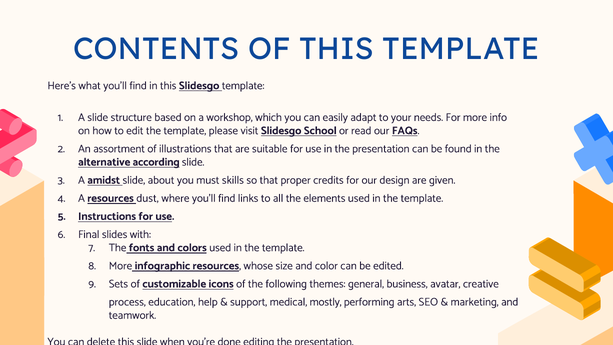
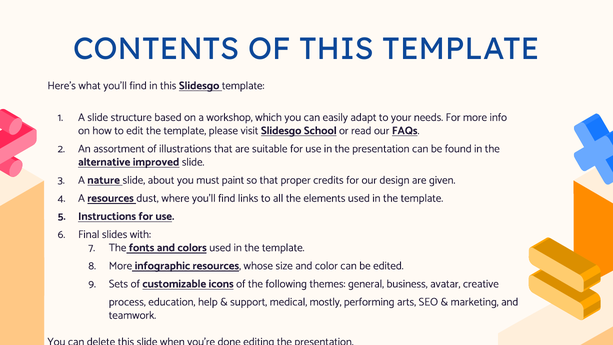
according: according -> improved
amidst: amidst -> nature
skills: skills -> paint
